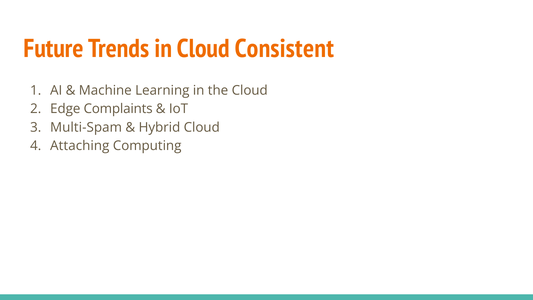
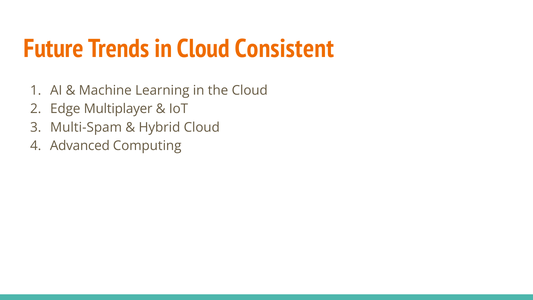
Complaints: Complaints -> Multiplayer
Attaching: Attaching -> Advanced
